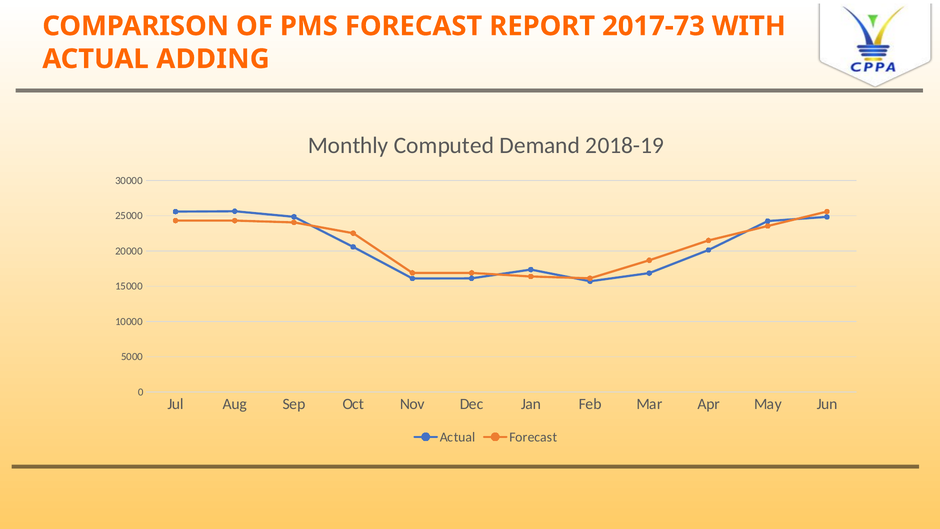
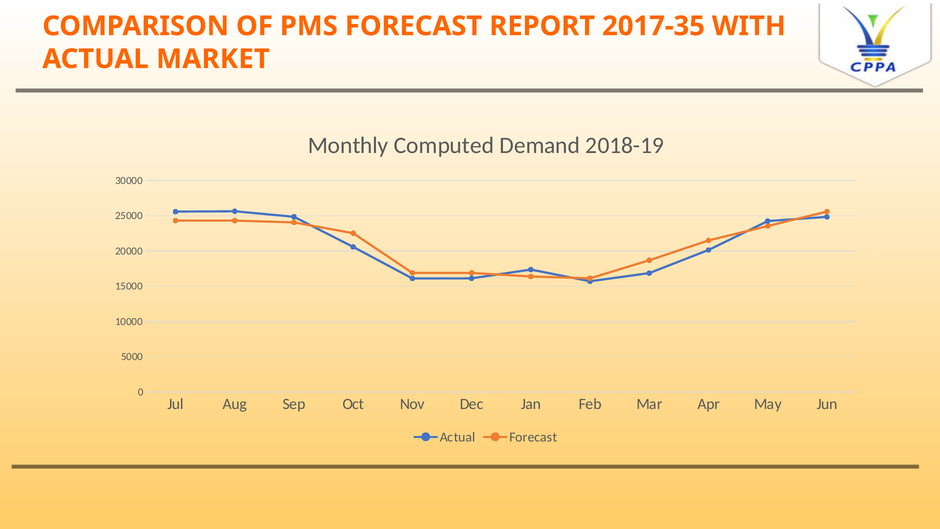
2017-73: 2017-73 -> 2017-35
ADDING: ADDING -> MARKET
